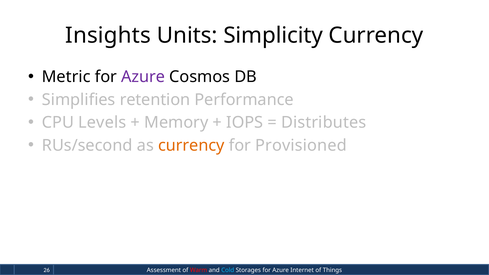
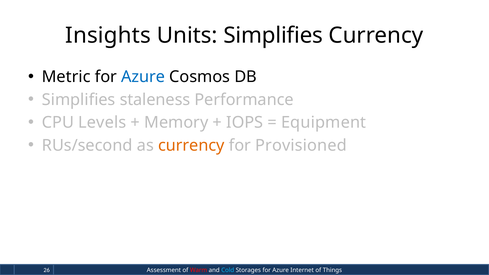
Units Simplicity: Simplicity -> Simplifies
Azure at (143, 77) colour: purple -> blue
retention: retention -> staleness
Distributes: Distributes -> Equipment
